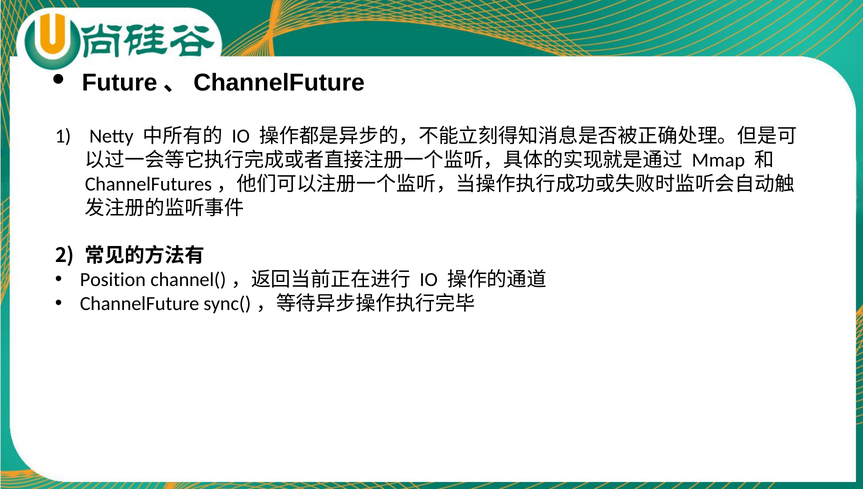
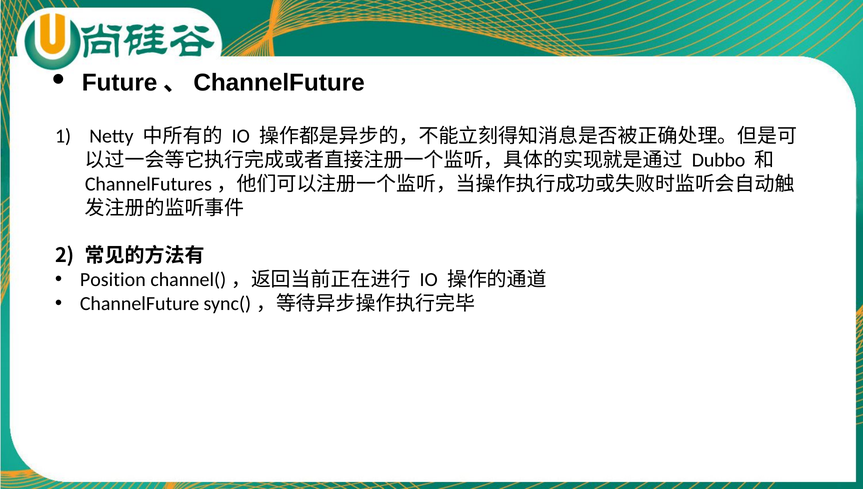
Mmap: Mmap -> Dubbo
